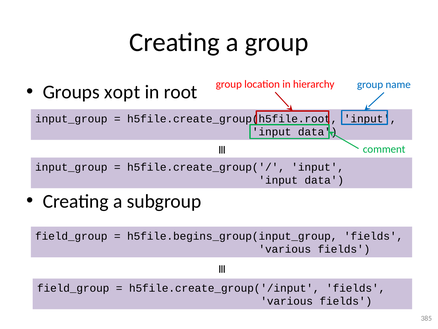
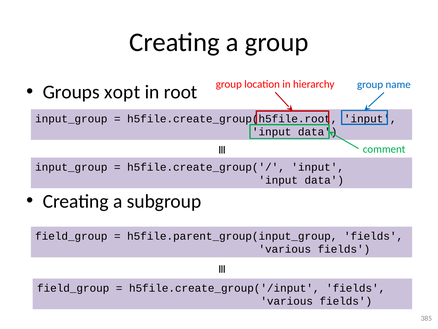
h5file.begins_group(input_group: h5file.begins_group(input_group -> h5file.parent_group(input_group
